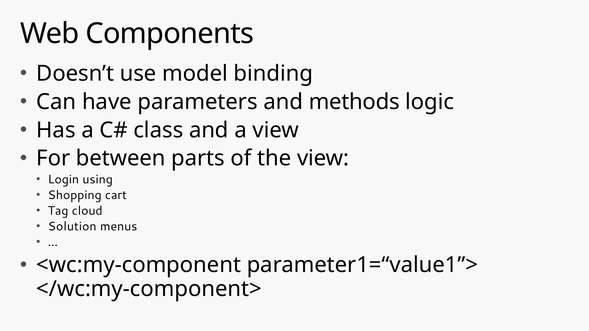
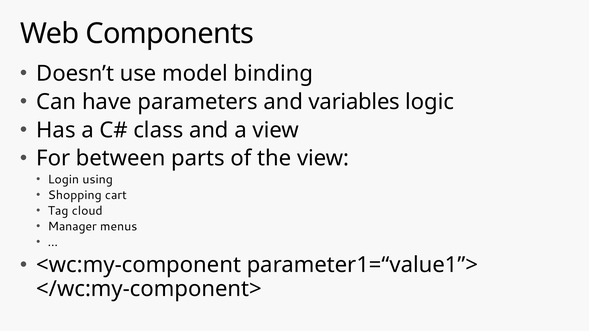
methods: methods -> variables
Solution: Solution -> Manager
